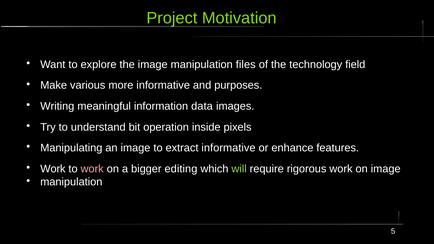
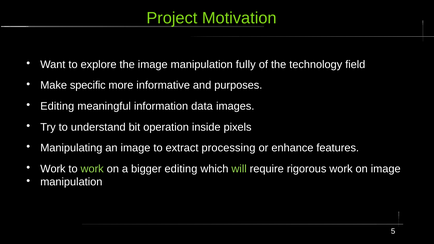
files: files -> fully
various: various -> specific
Writing at (57, 106): Writing -> Editing
extract informative: informative -> processing
work at (92, 169) colour: pink -> light green
